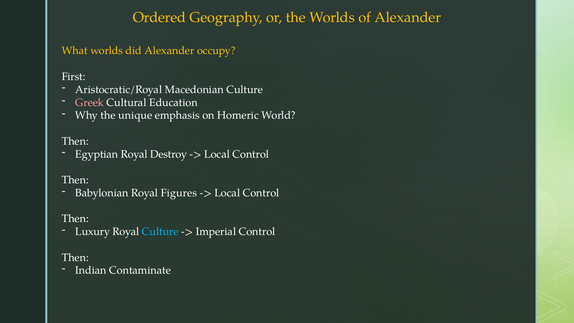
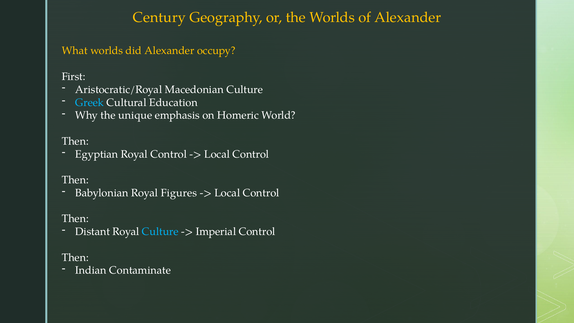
Ordered: Ordered -> Century
Greek colour: pink -> light blue
Royal Destroy: Destroy -> Control
Luxury: Luxury -> Distant
